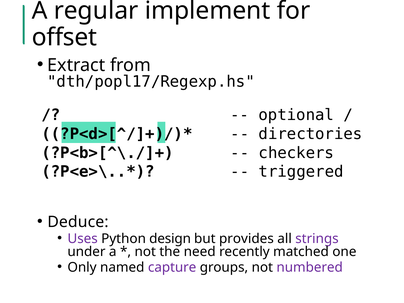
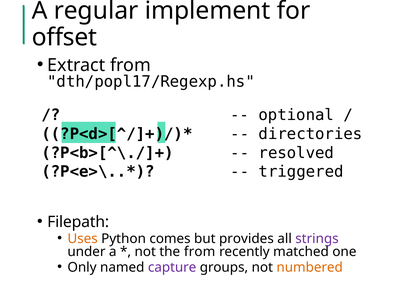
checkers: checkers -> resolved
Deduce: Deduce -> Filepath
Uses colour: purple -> orange
design: design -> comes
the need: need -> from
numbered colour: purple -> orange
